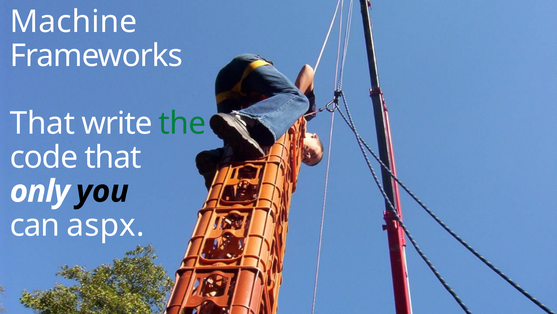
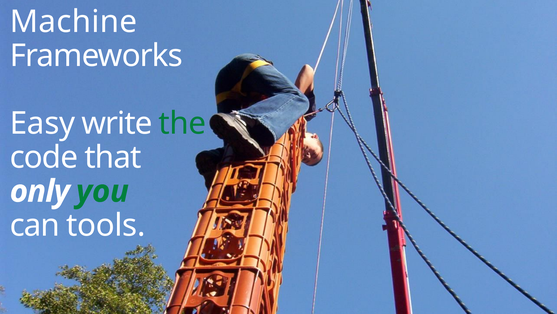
That at (42, 123): That -> Easy
you colour: black -> green
aspx: aspx -> tools
